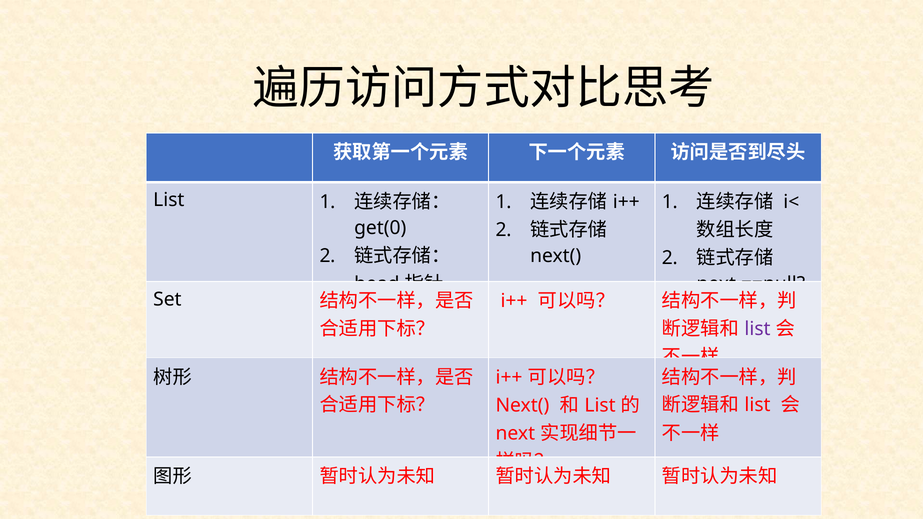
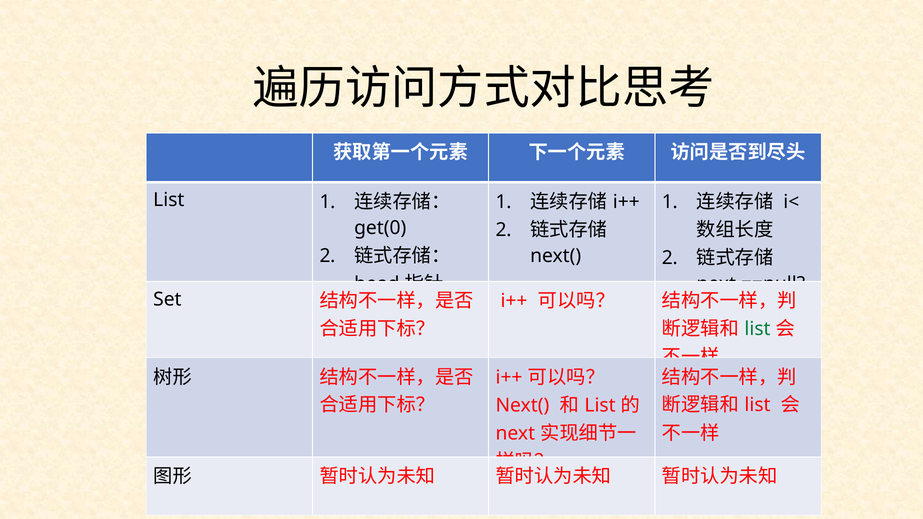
list at (758, 329) colour: purple -> green
